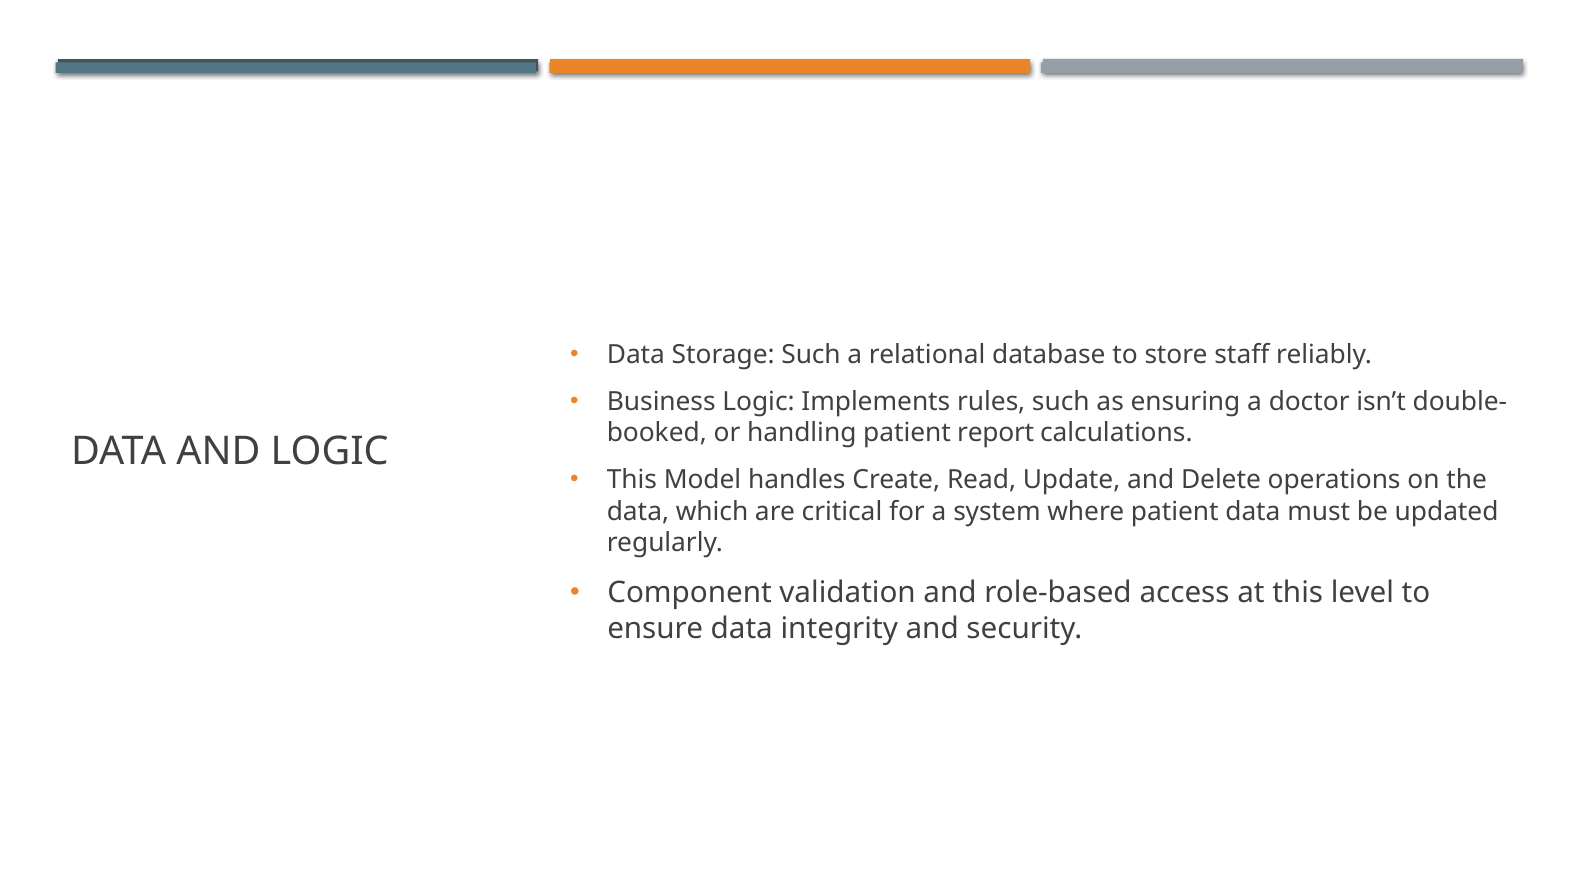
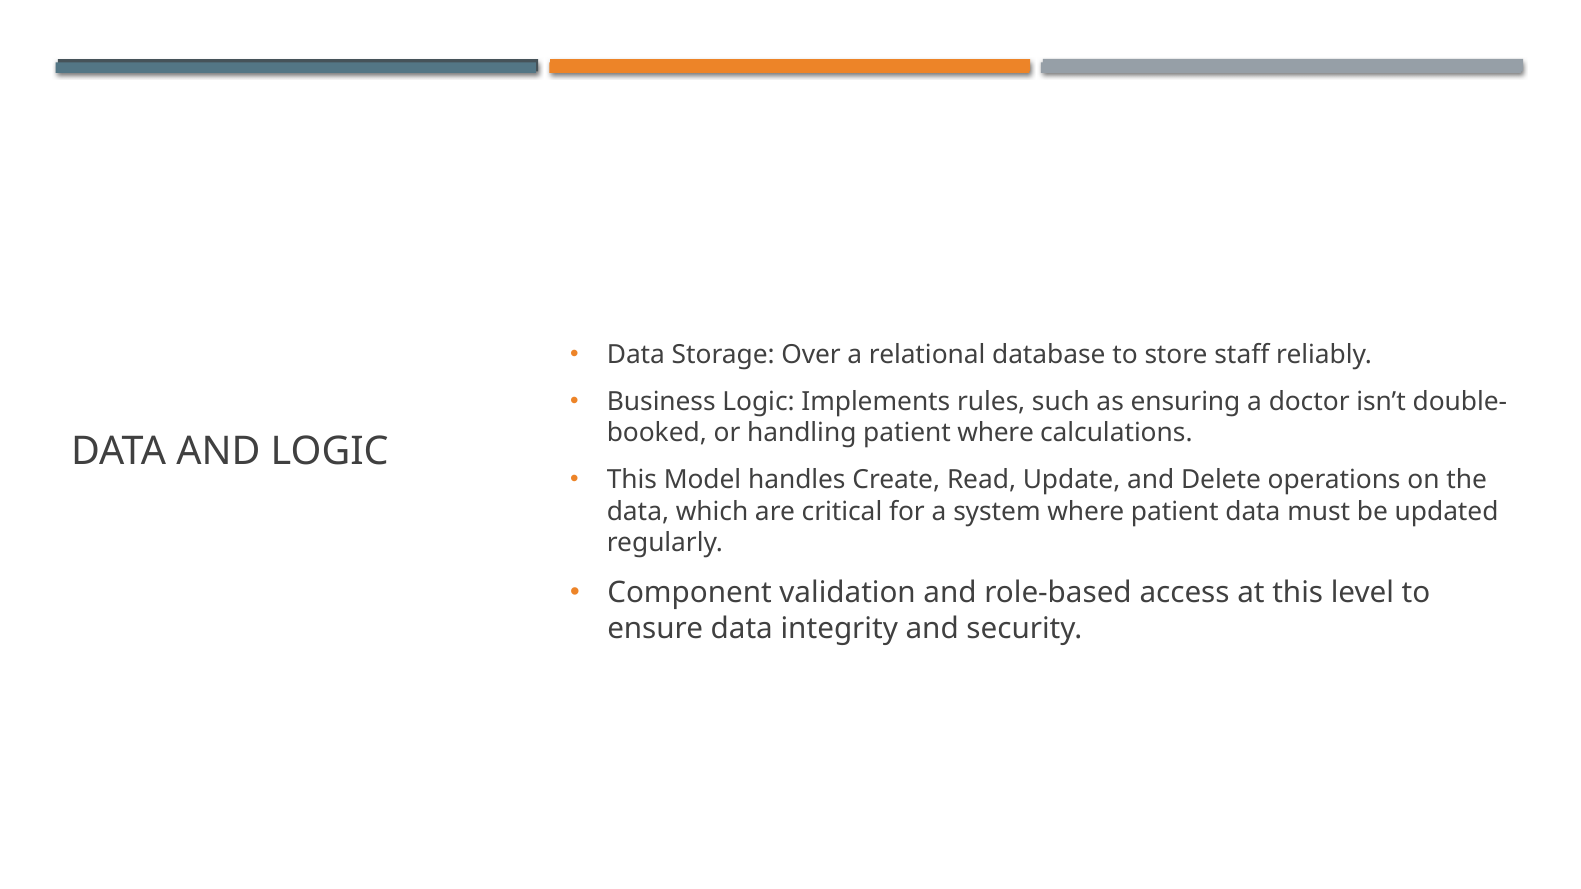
Storage Such: Such -> Over
patient report: report -> where
